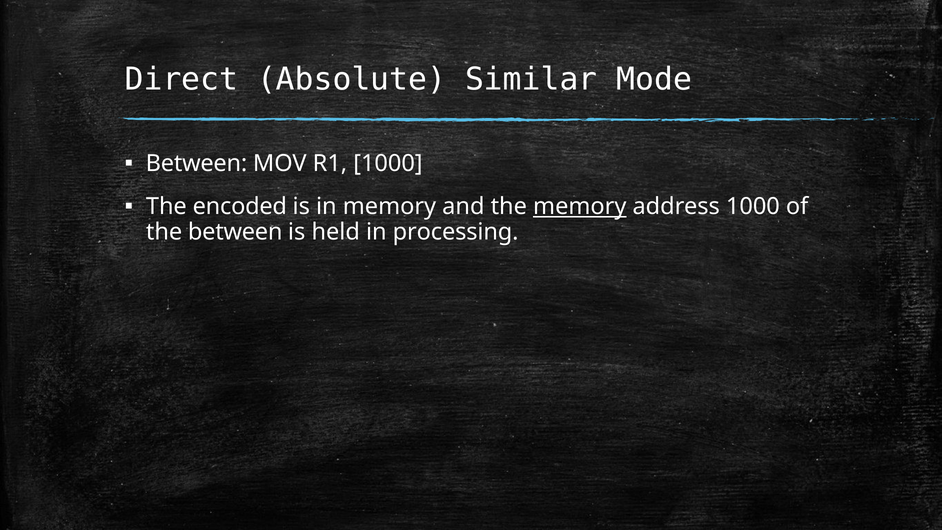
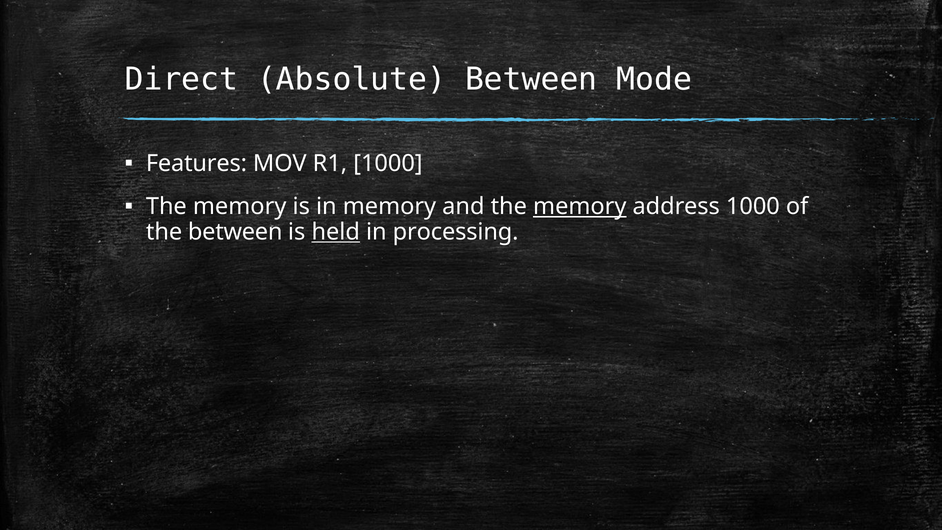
Absolute Similar: Similar -> Between
Between at (196, 163): Between -> Features
encoded at (240, 206): encoded -> memory
held underline: none -> present
